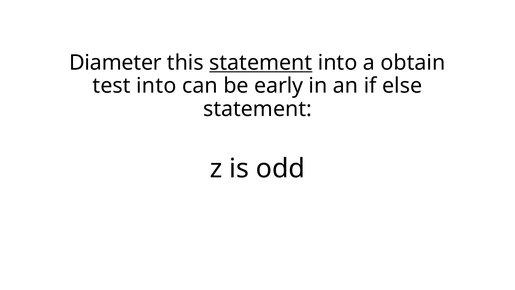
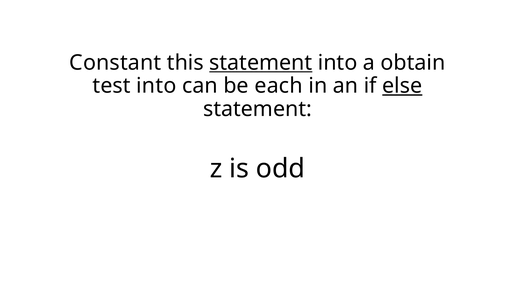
Diameter: Diameter -> Constant
early: early -> each
else underline: none -> present
